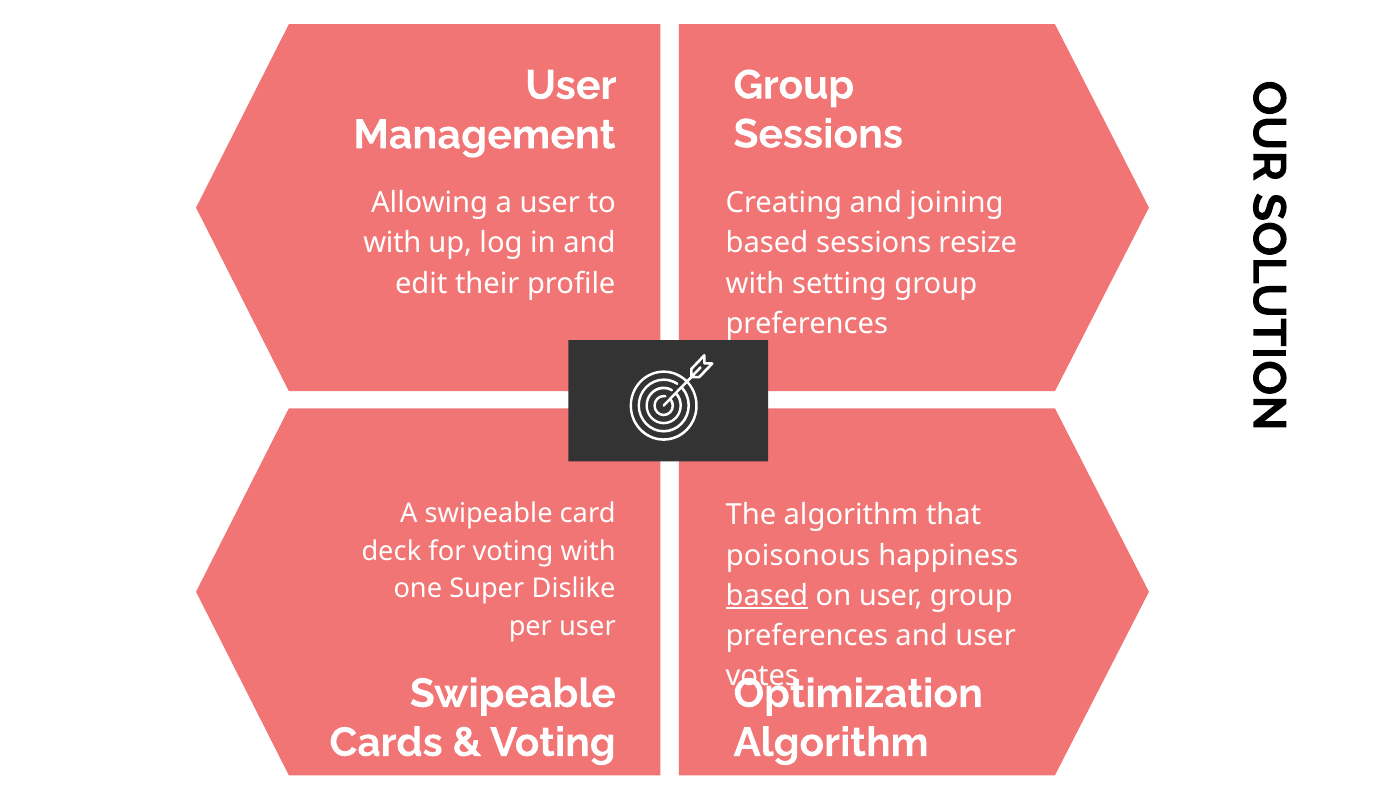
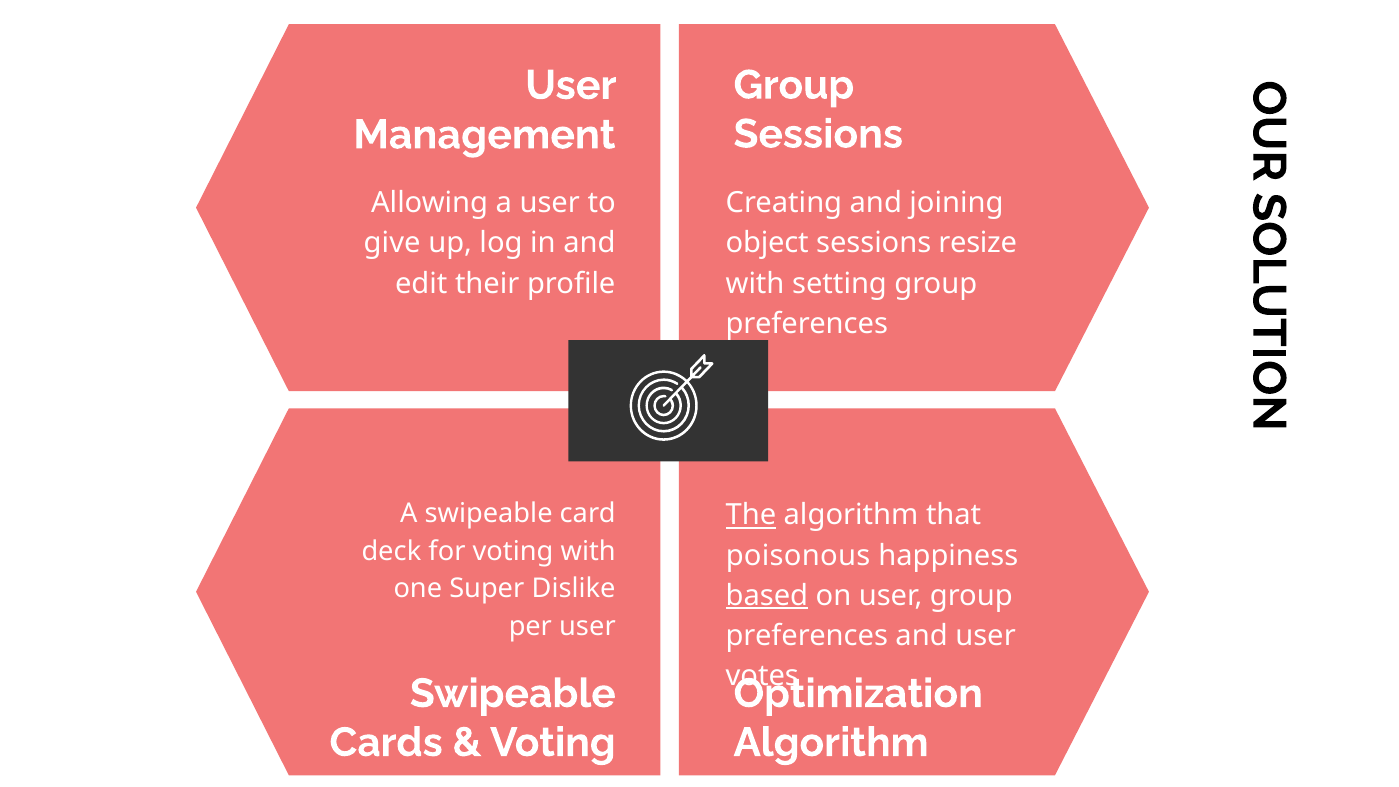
with at (392, 243): with -> give
based at (767, 243): based -> object
The underline: none -> present
